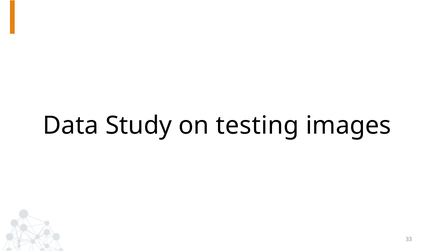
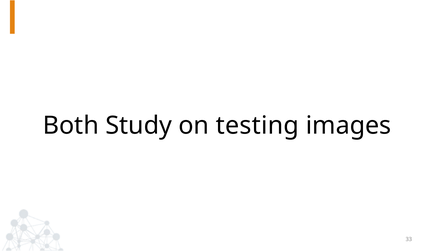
Data: Data -> Both
